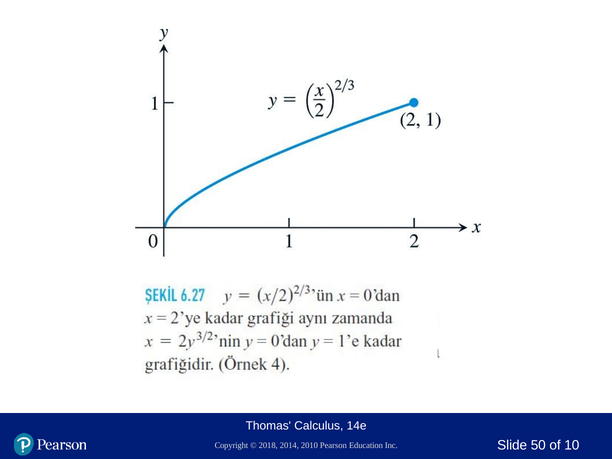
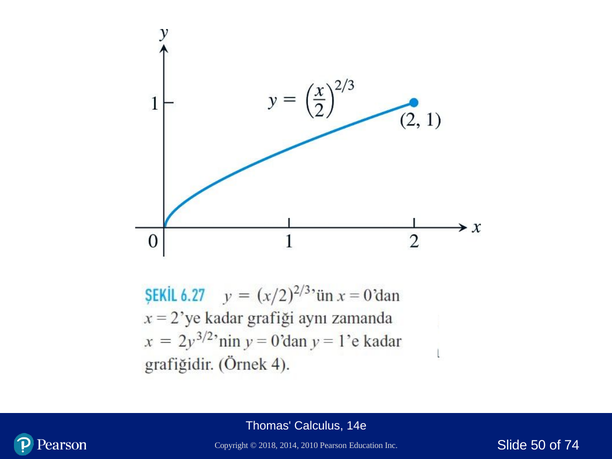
10: 10 -> 74
